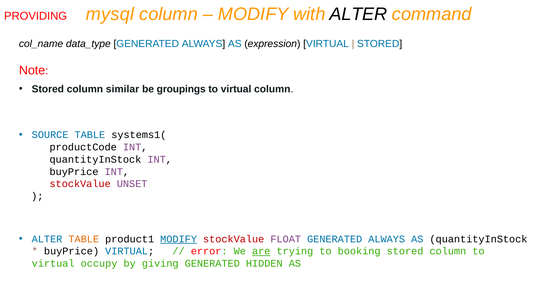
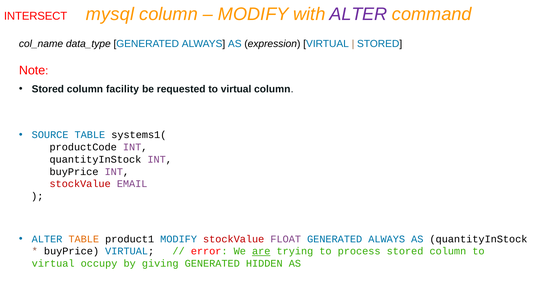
ALTER at (358, 14) colour: black -> purple
PROVIDING: PROVIDING -> INTERSECT
similar: similar -> facility
groupings: groupings -> requested
UNSET: UNSET -> EMAIL
MODIFY at (179, 239) underline: present -> none
booking: booking -> process
